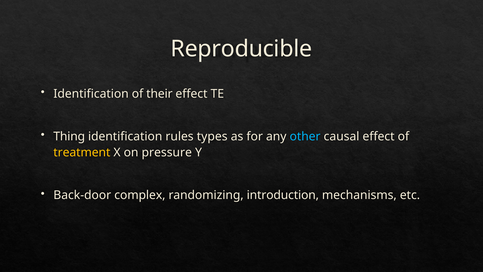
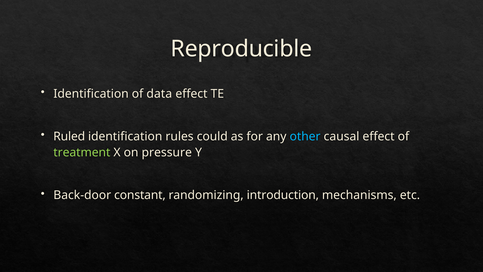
their: their -> data
Thing: Thing -> Ruled
types: types -> could
treatment colour: yellow -> light green
complex: complex -> constant
